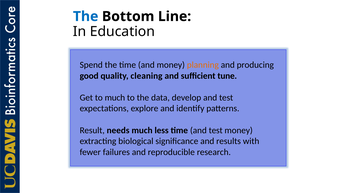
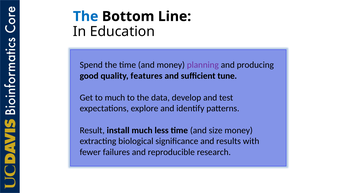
planning colour: orange -> purple
cleaning: cleaning -> features
needs: needs -> install
time and test: test -> size
